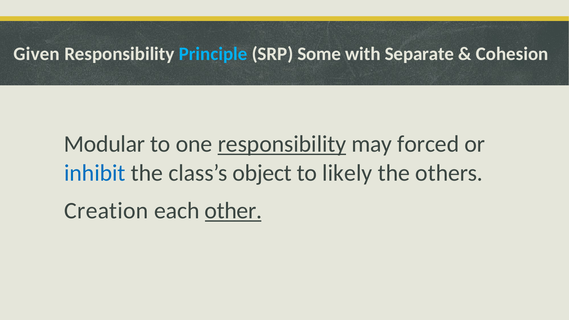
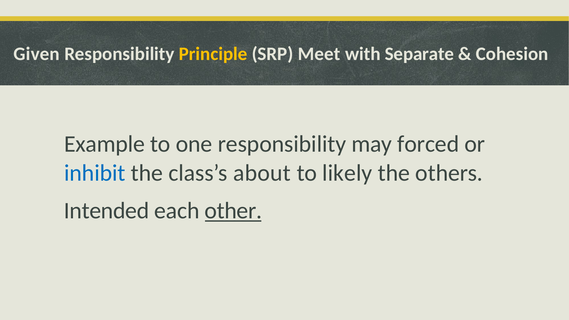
Principle colour: light blue -> yellow
Some: Some -> Meet
Modular: Modular -> Example
responsibility at (282, 144) underline: present -> none
object: object -> about
Creation: Creation -> Intended
